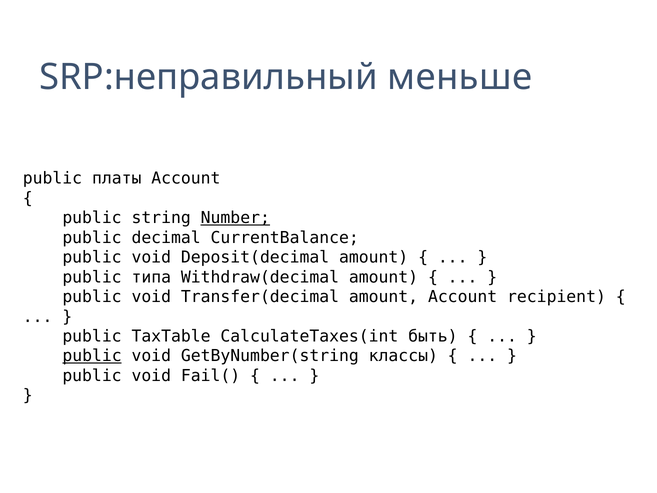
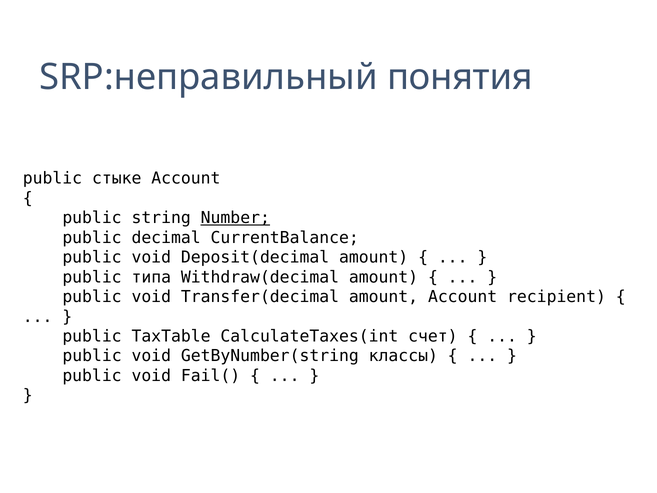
меньше: меньше -> понятия
платы: платы -> стыке
быть: быть -> счет
public at (92, 356) underline: present -> none
